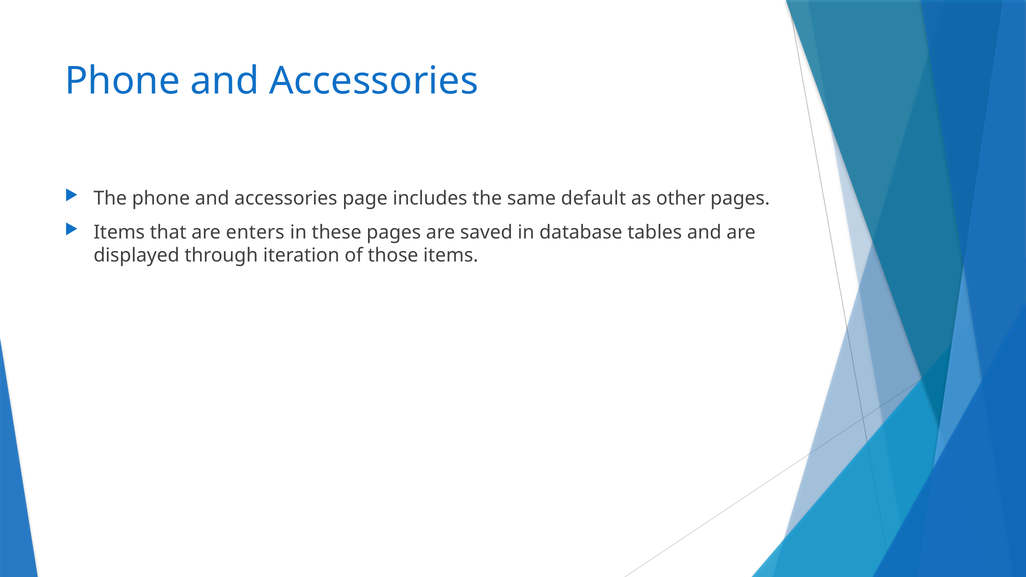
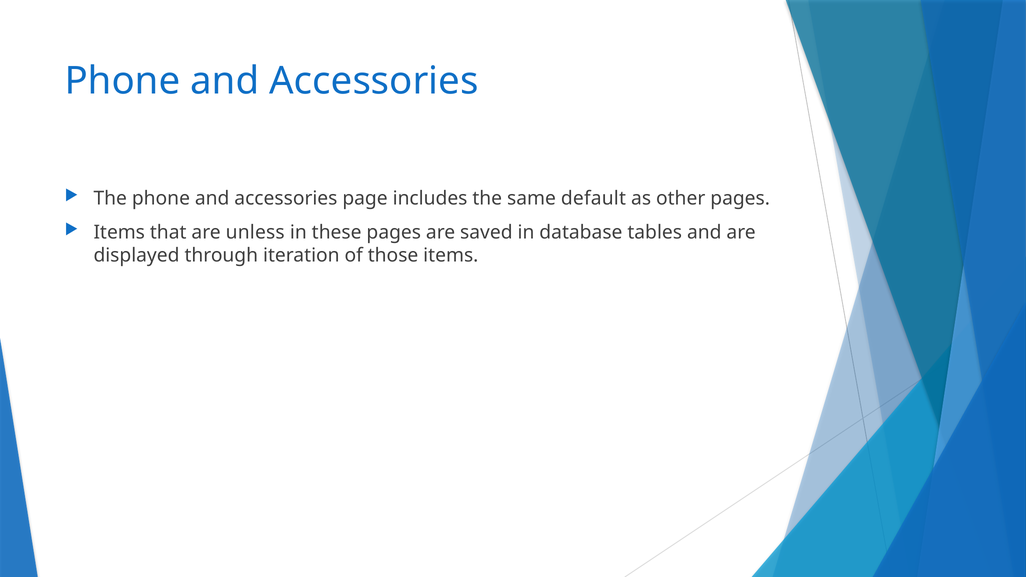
enters: enters -> unless
